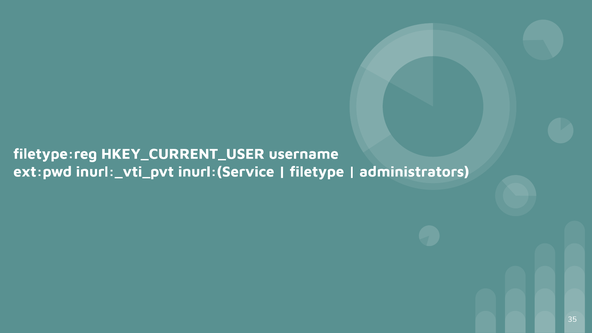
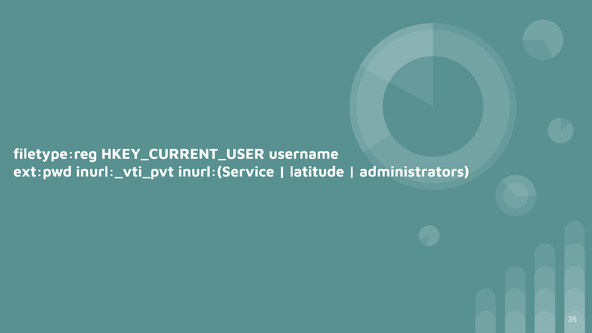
filetype: filetype -> latitude
